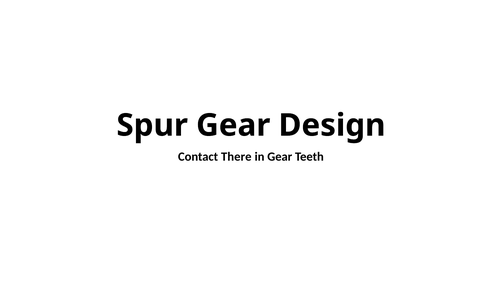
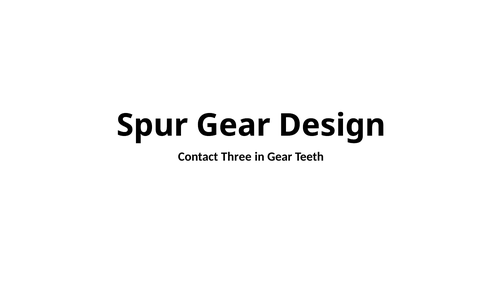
There: There -> Three
